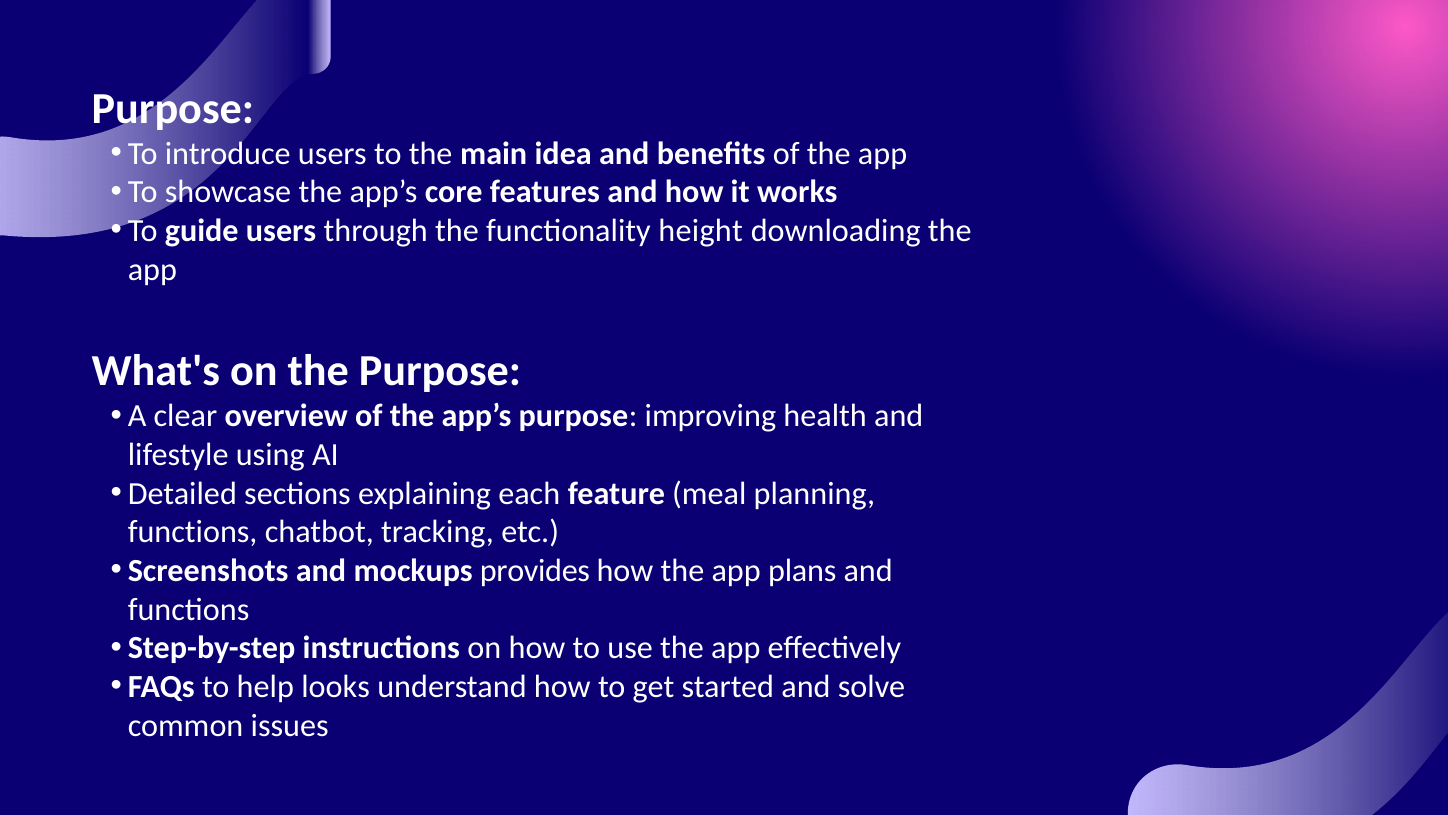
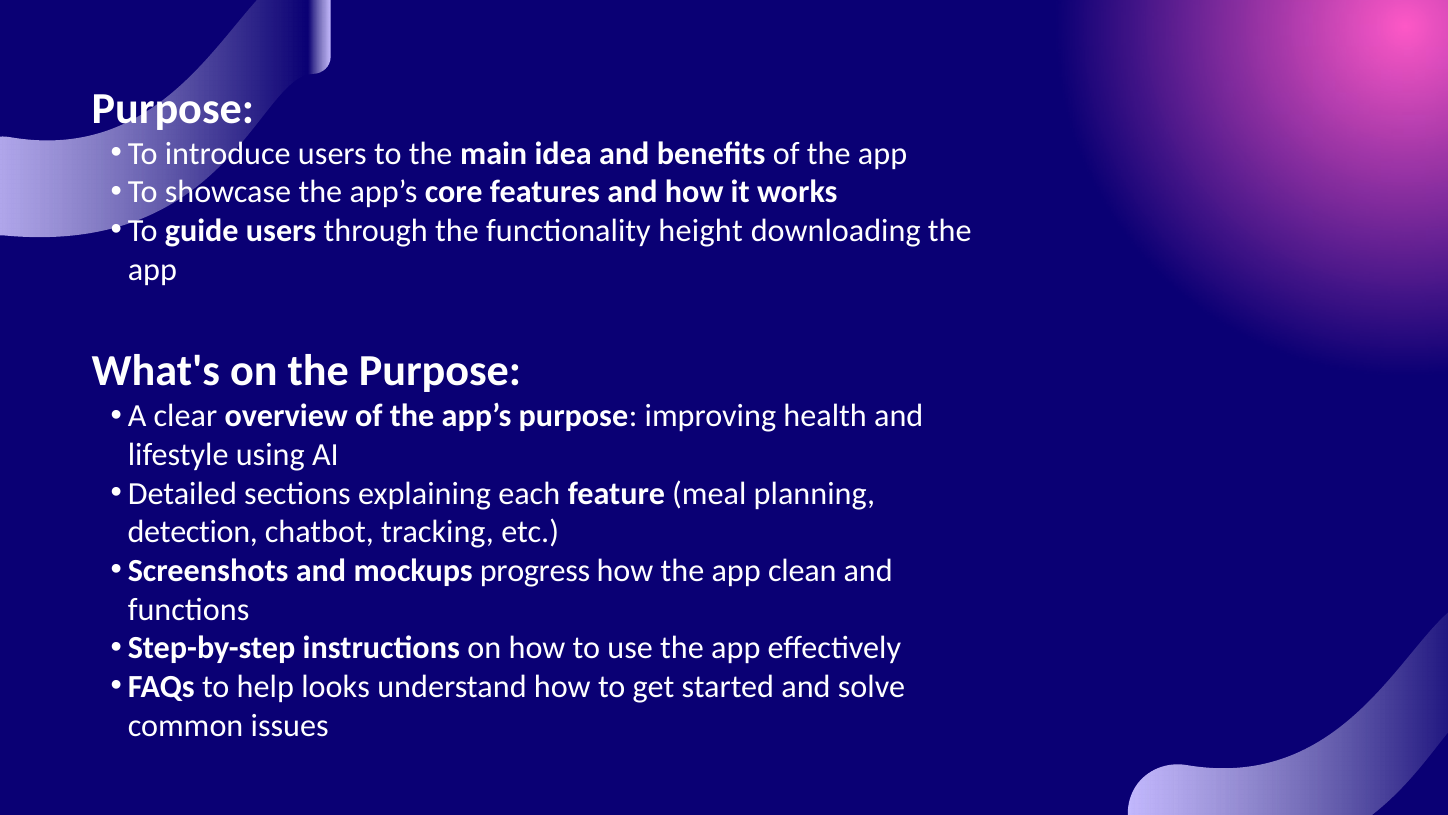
functions at (193, 532): functions -> detection
provides: provides -> progress
plans: plans -> clean
